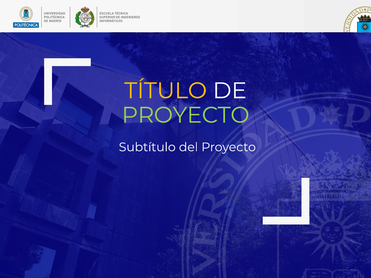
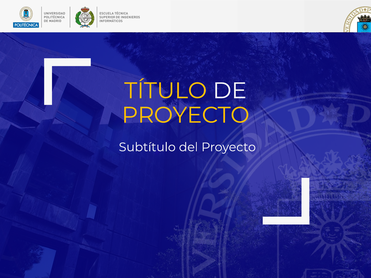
PROYECTO at (186, 115) colour: light green -> yellow
